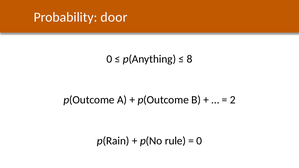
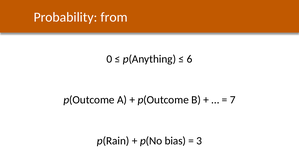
door: door -> from
8: 8 -> 6
2: 2 -> 7
rule: rule -> bias
0 at (199, 141): 0 -> 3
